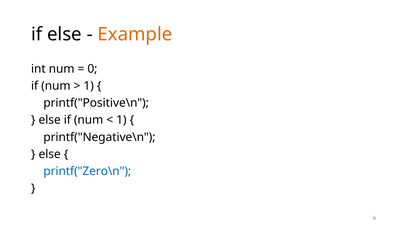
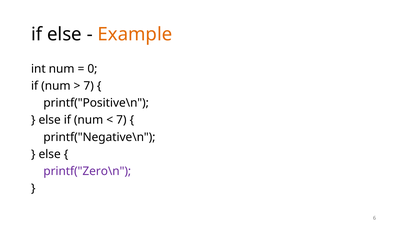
1 at (89, 86): 1 -> 7
1 at (121, 120): 1 -> 7
printf("Zero\n colour: blue -> purple
